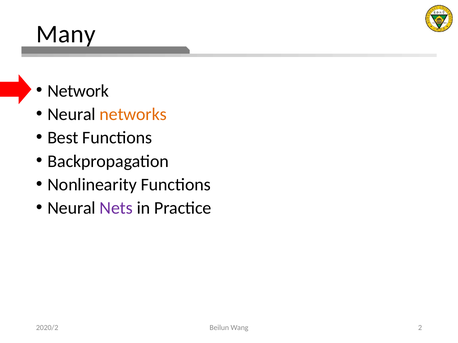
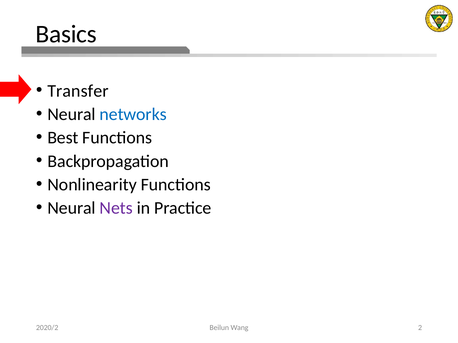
Many: Many -> Basics
Network: Network -> Transfer
networks colour: orange -> blue
